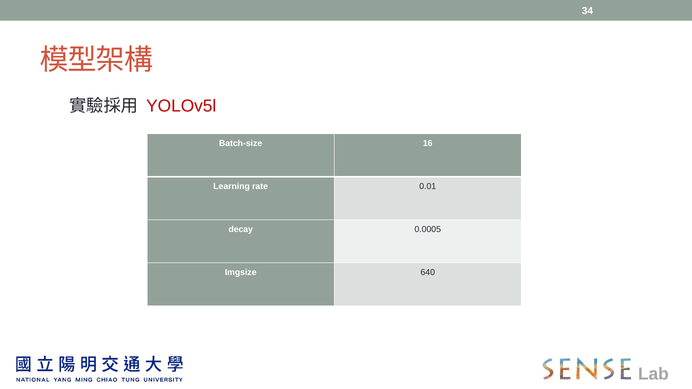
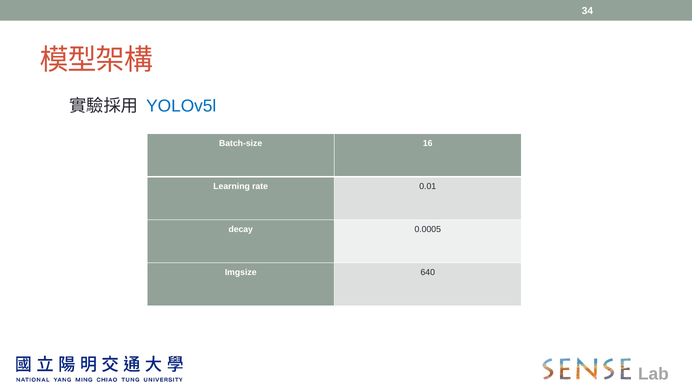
YOLOv5l colour: red -> blue
